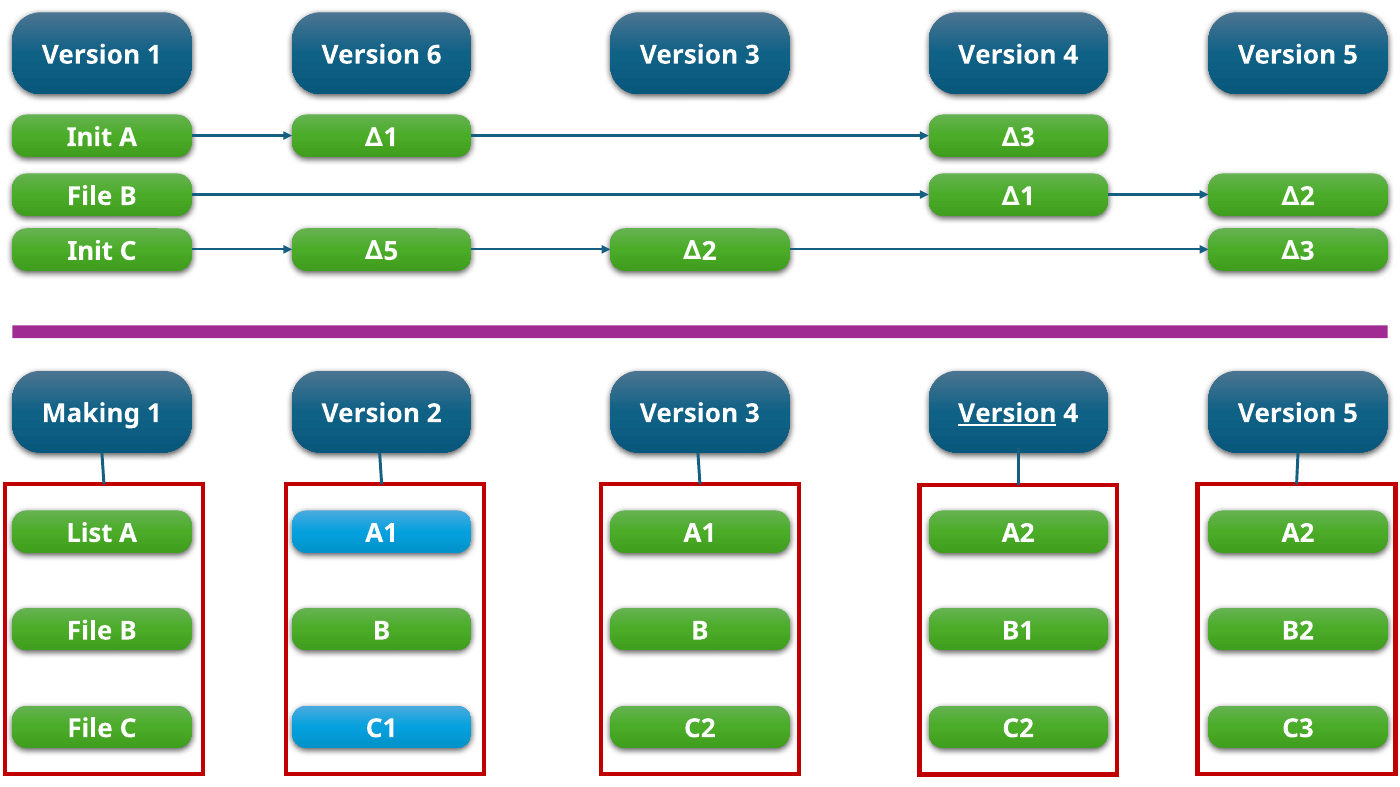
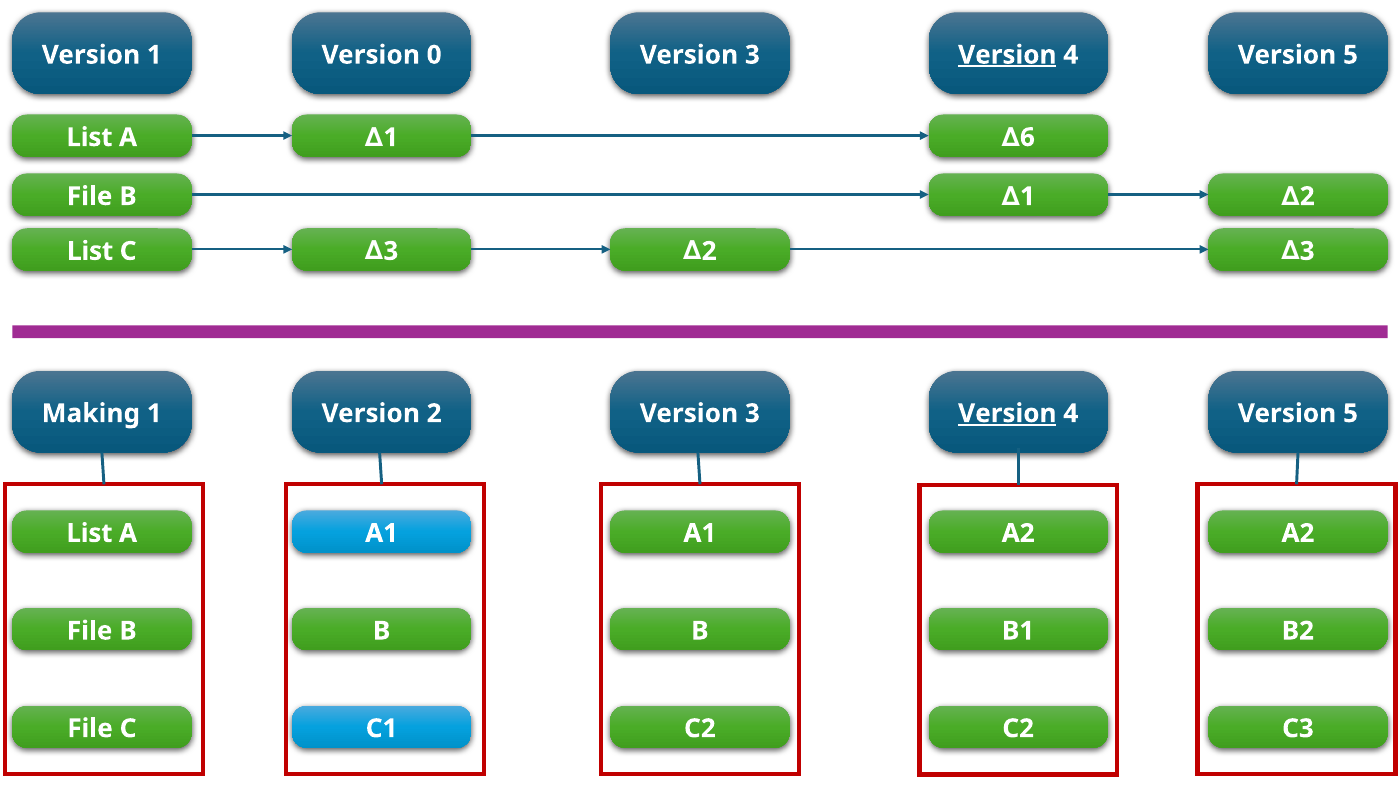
6: 6 -> 0
Version at (1007, 55) underline: none -> present
3 at (1027, 138): 3 -> 6
Init at (89, 138): Init -> List
5 at (391, 251): 5 -> 3
Init at (90, 251): Init -> List
